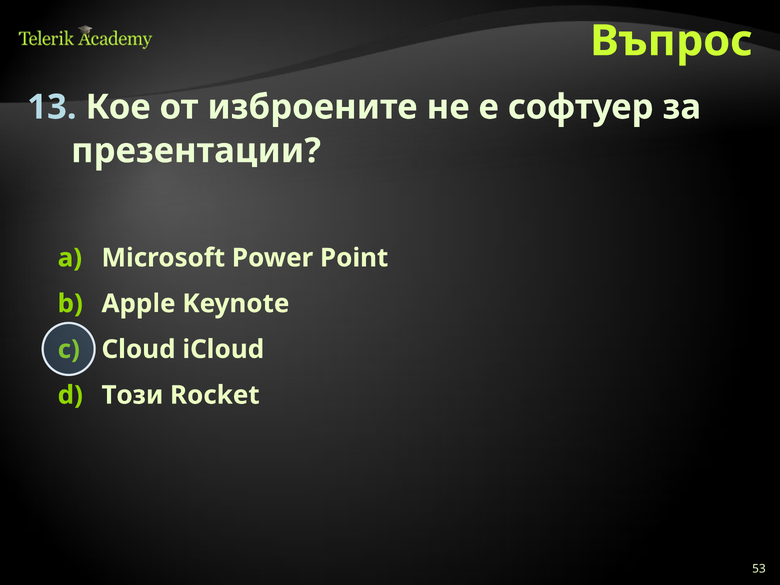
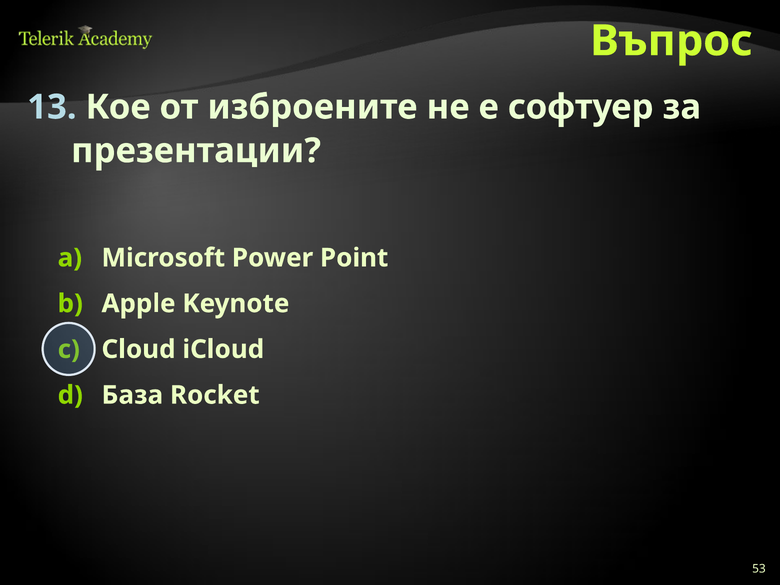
Този: Този -> База
